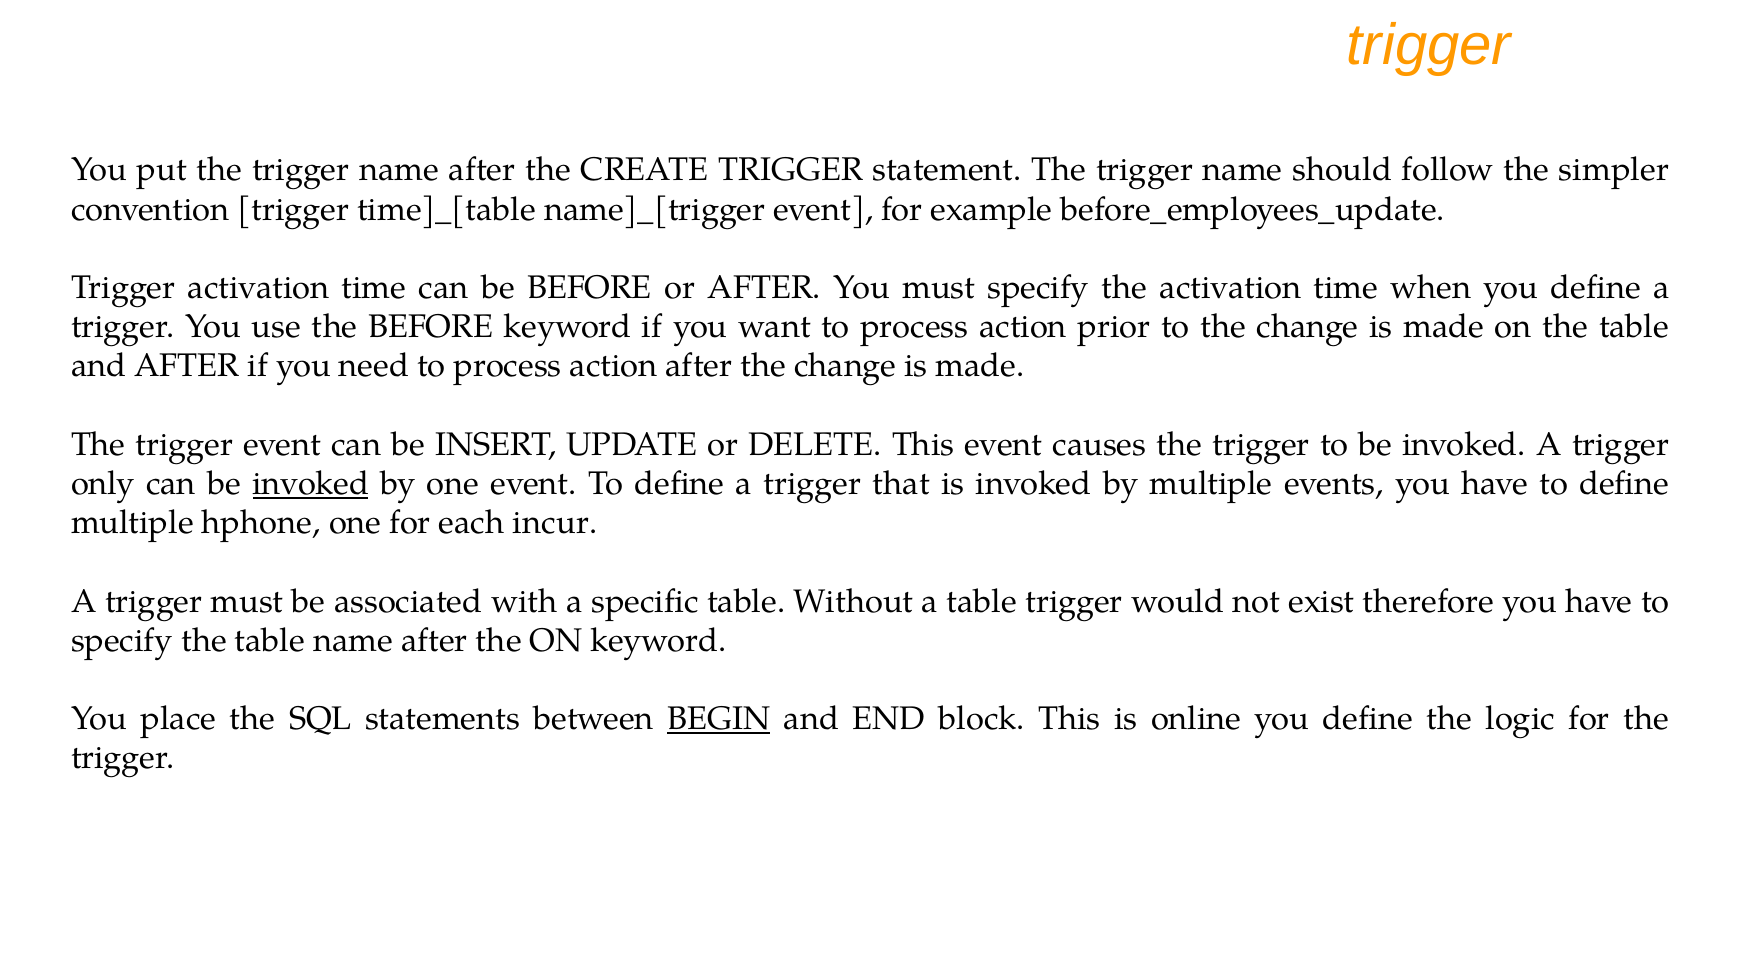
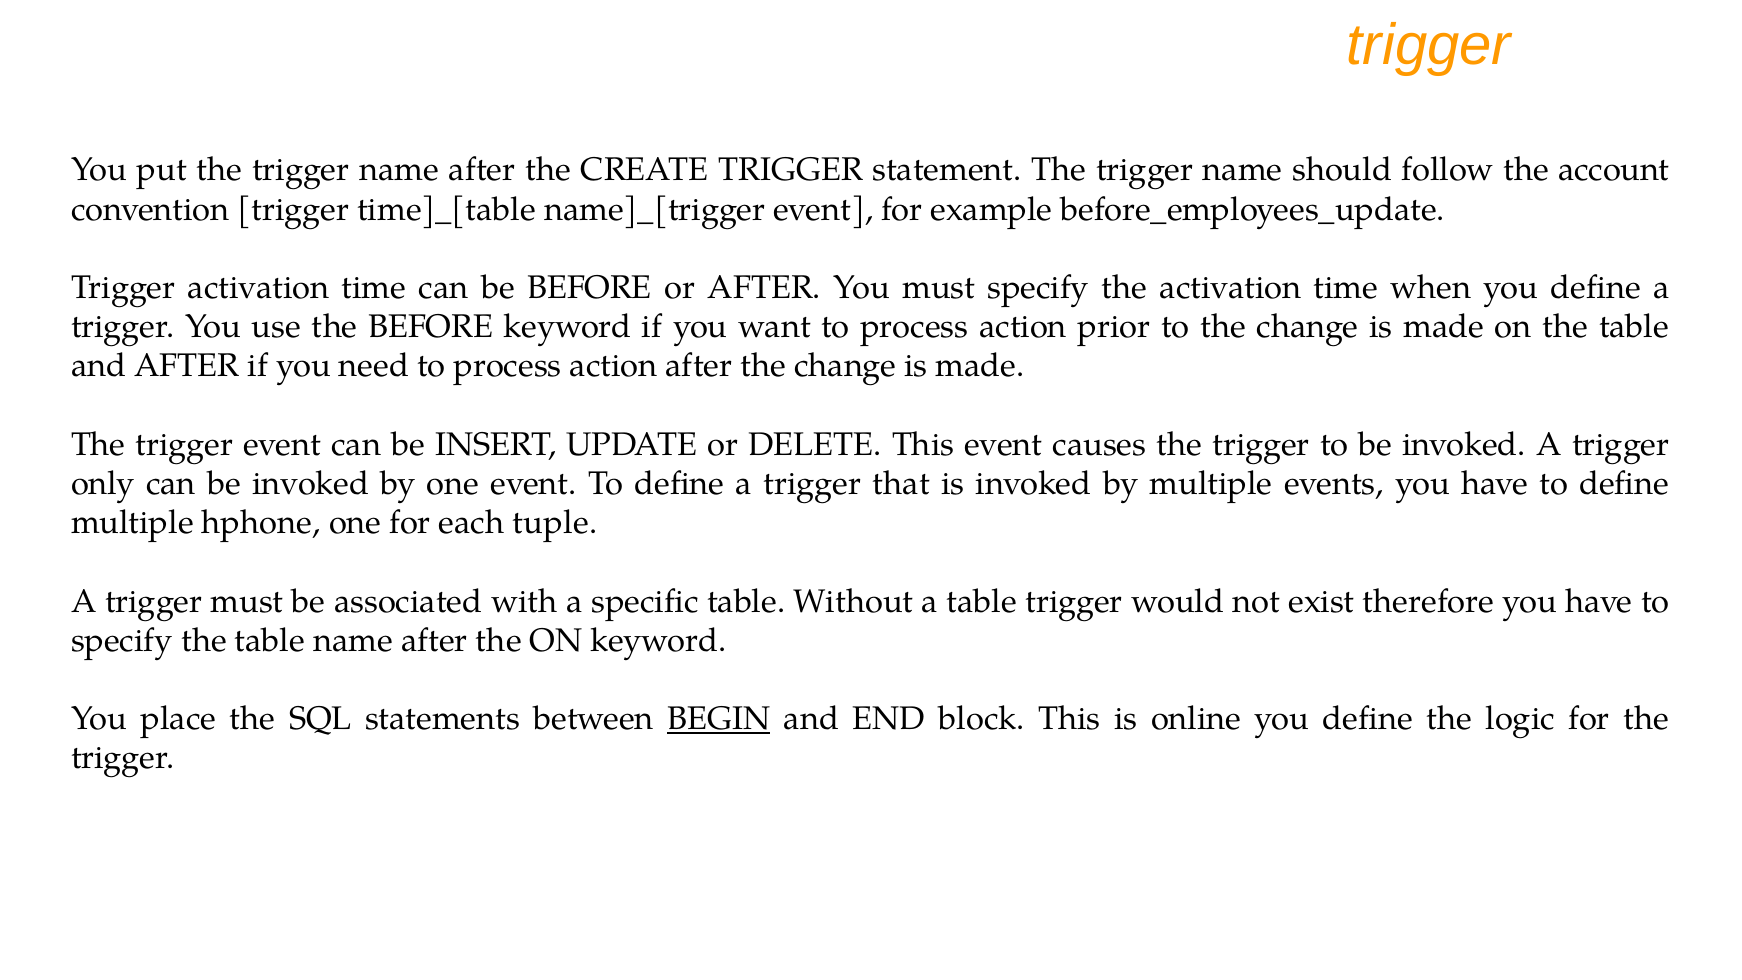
simpler: simpler -> account
invoked at (311, 484) underline: present -> none
incur: incur -> tuple
